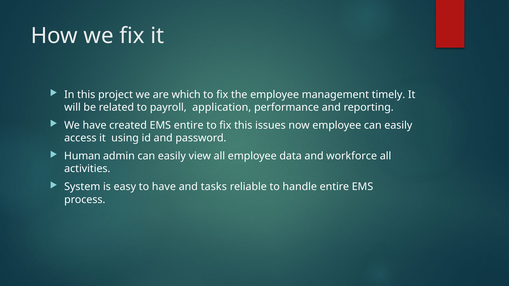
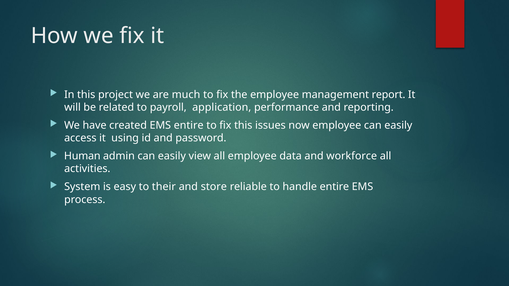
which: which -> much
timely: timely -> report
to have: have -> their
tasks: tasks -> store
